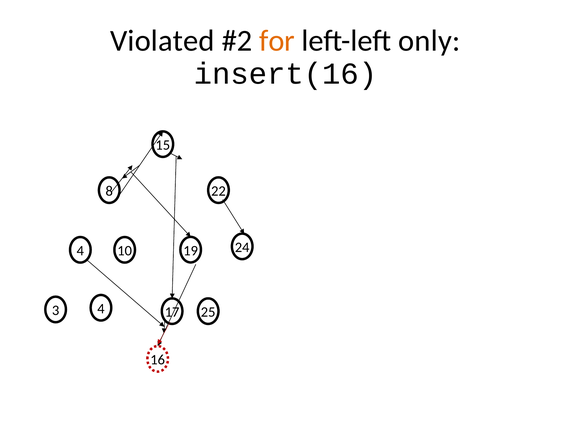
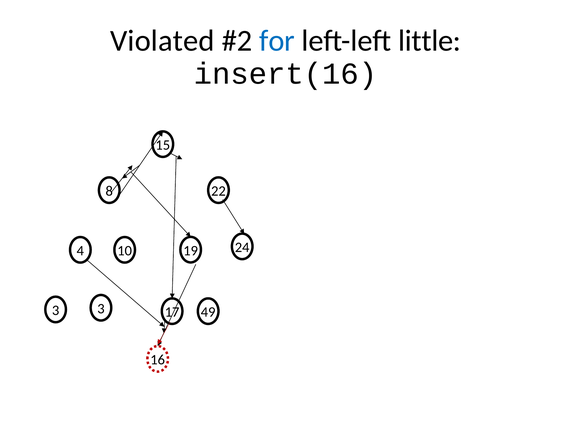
for colour: orange -> blue
only: only -> little
3 4: 4 -> 3
25: 25 -> 49
